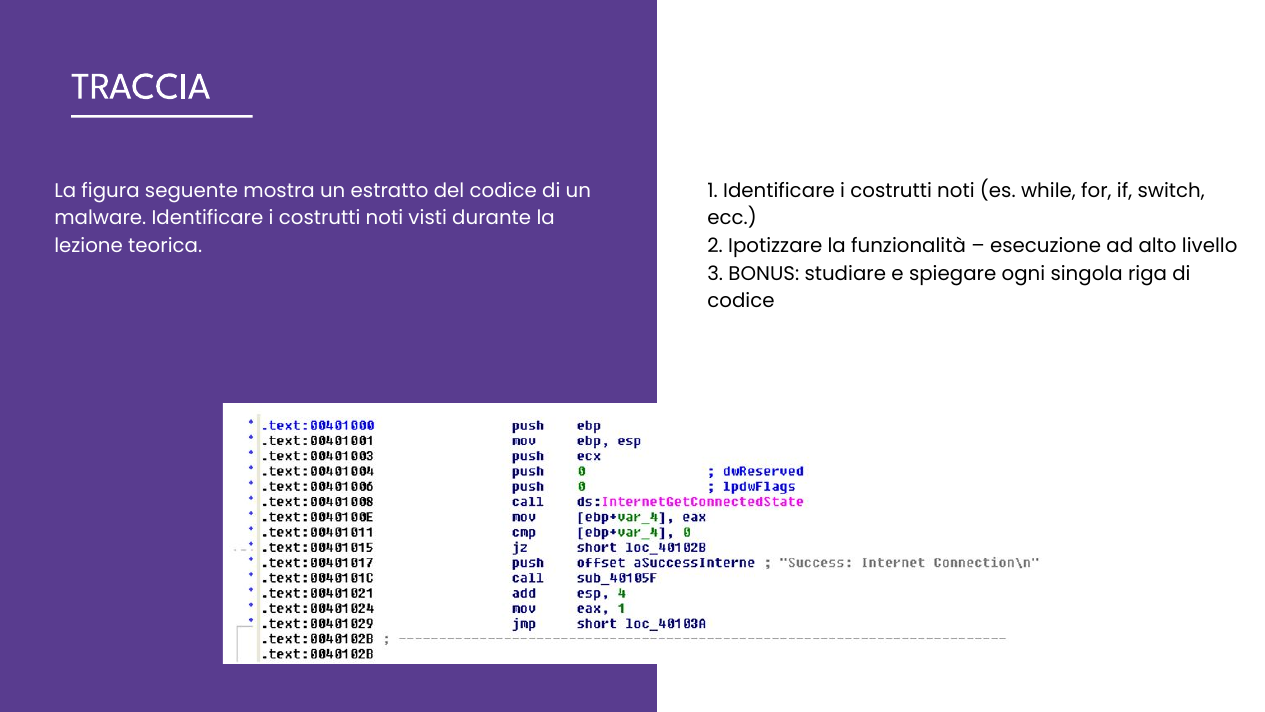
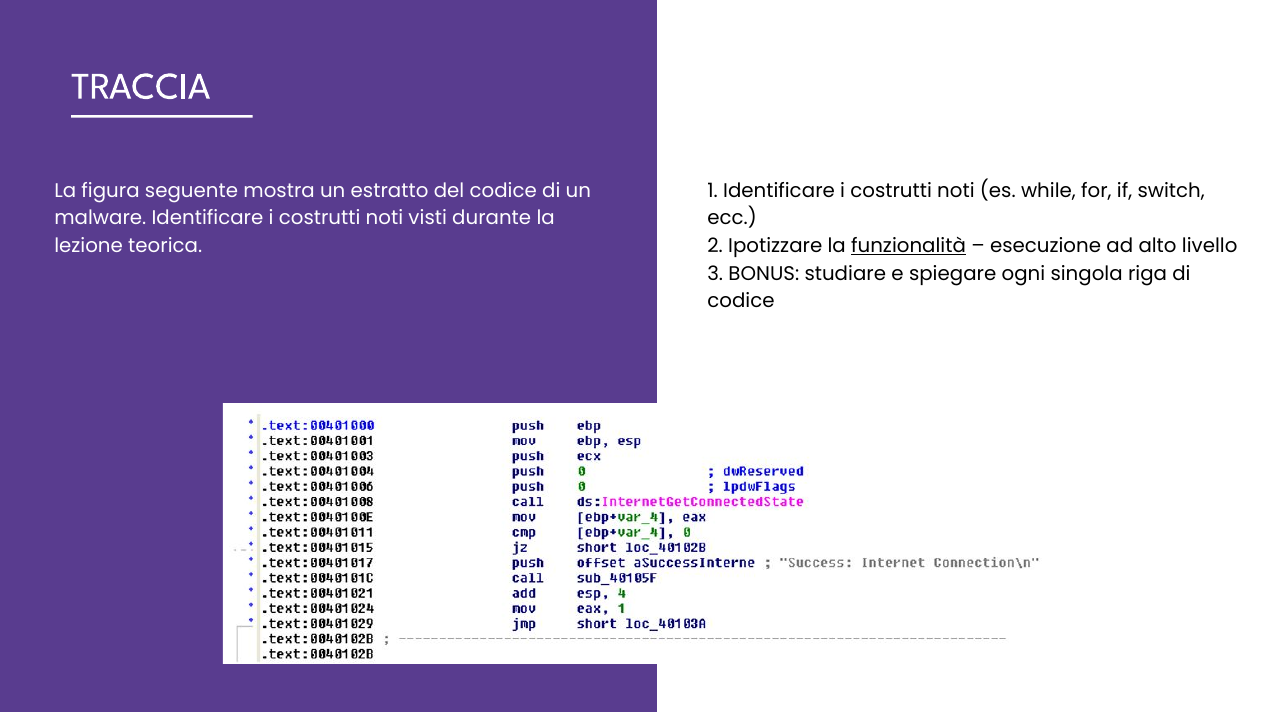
funzionalità underline: none -> present
